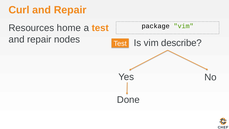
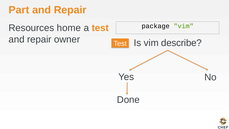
Curl: Curl -> Part
nodes: nodes -> owner
